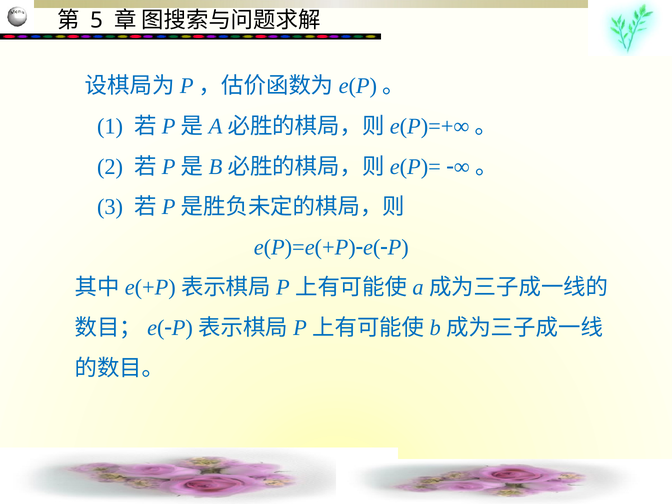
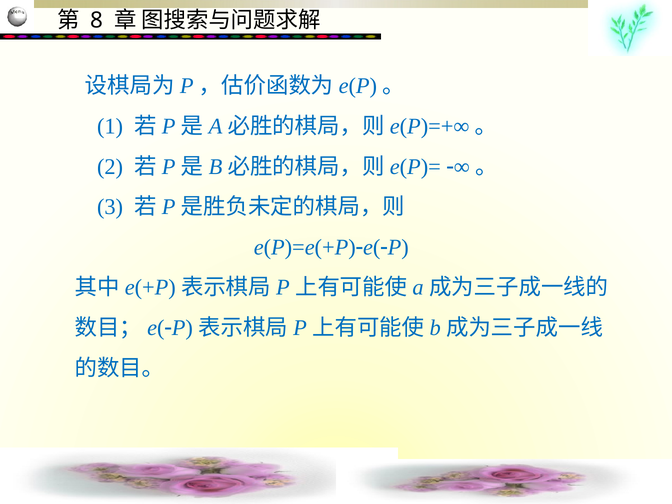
5: 5 -> 8
